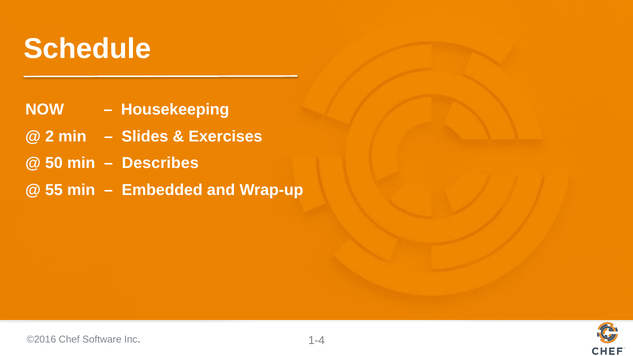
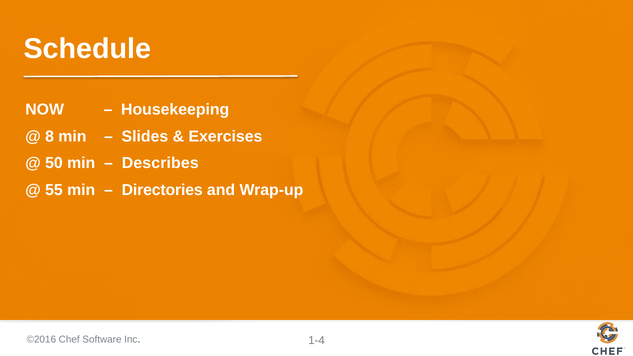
2: 2 -> 8
Embedded: Embedded -> Directories
